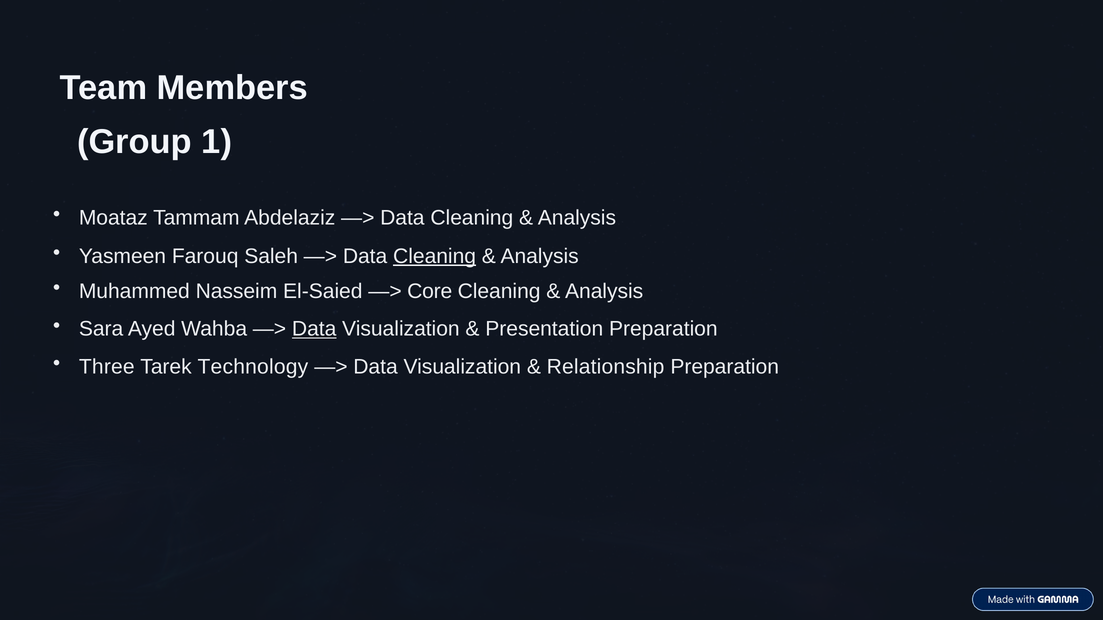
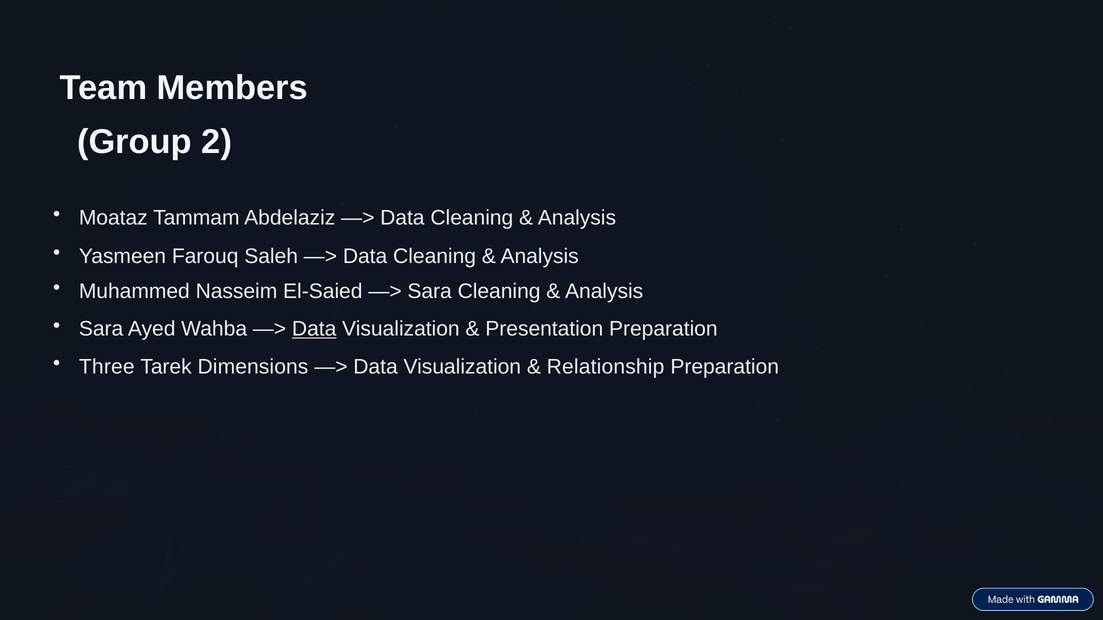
1: 1 -> 2
Cleaning at (435, 256) underline: present -> none
Core at (430, 291): Core -> Sara
Technology: Technology -> Dimensions
